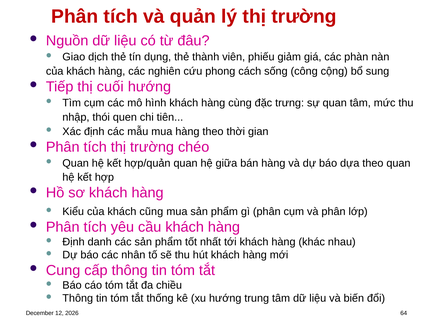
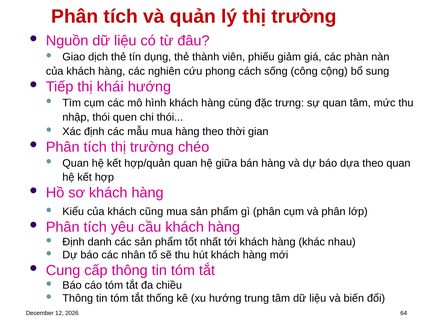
cuối: cuối -> khái
chi tiên: tiên -> thói
